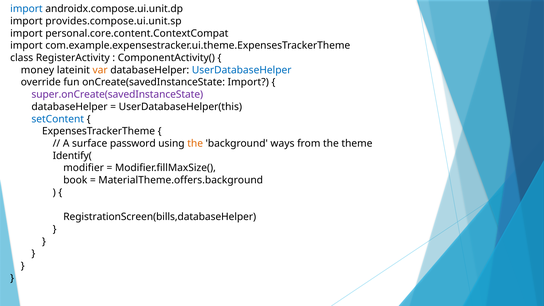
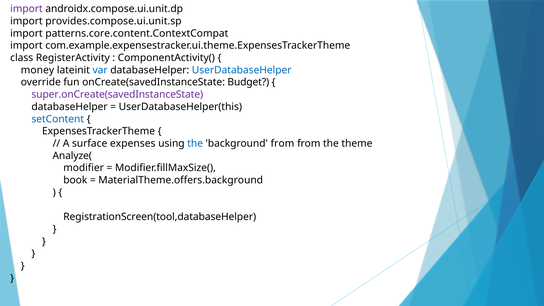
import at (26, 9) colour: blue -> purple
personal.core.content.ContextCompat: personal.core.content.ContextCompat -> patterns.core.content.ContextCompat
var colour: orange -> blue
onCreate(savedInstanceState Import: Import -> Budget
password: password -> expenses
the at (195, 143) colour: orange -> blue
background ways: ways -> from
Identify(: Identify( -> Analyze(
RegistrationScreen(bills,databaseHelper: RegistrationScreen(bills,databaseHelper -> RegistrationScreen(tool,databaseHelper
